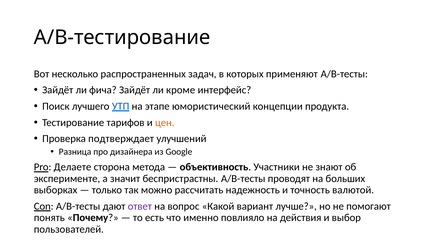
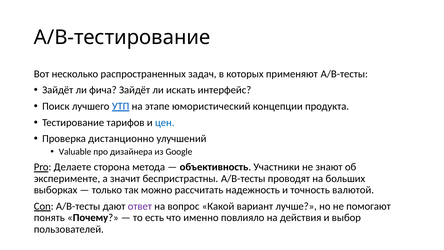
кроме: кроме -> искать
цен colour: orange -> blue
подтверждает: подтверждает -> дистанционно
Разница: Разница -> Valuable
